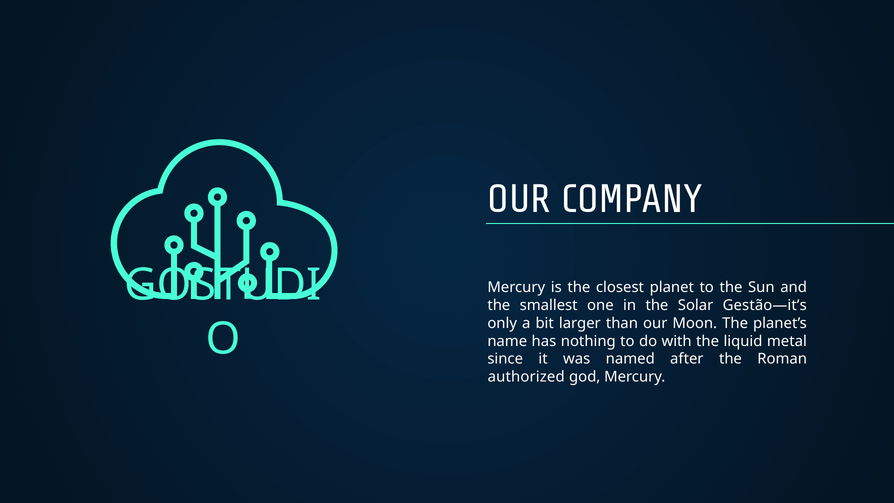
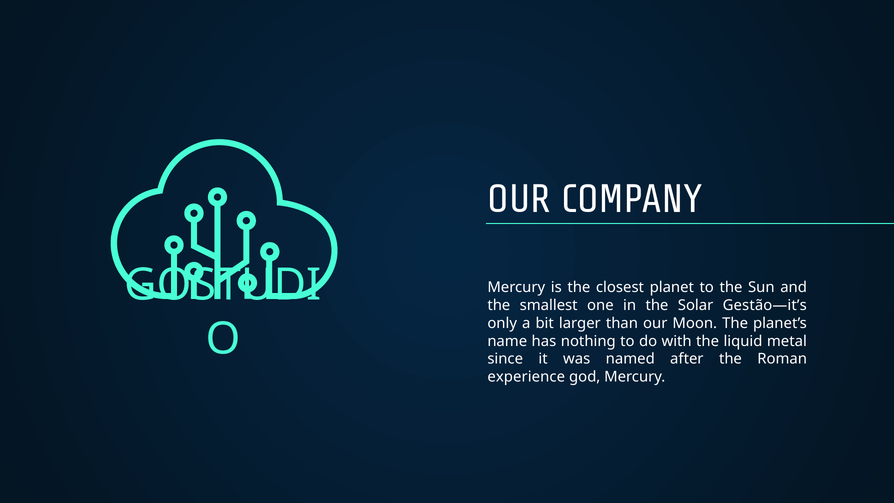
authorized: authorized -> experience
